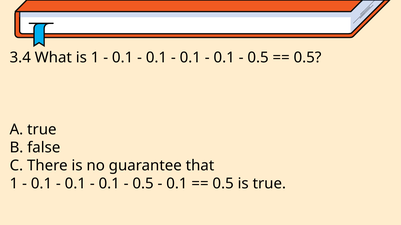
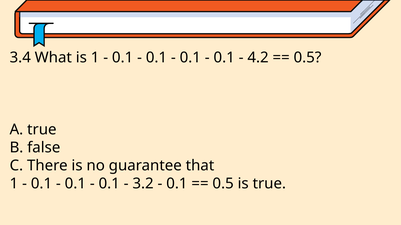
0.5 at (258, 58): 0.5 -> 4.2
0.5 at (143, 184): 0.5 -> 3.2
